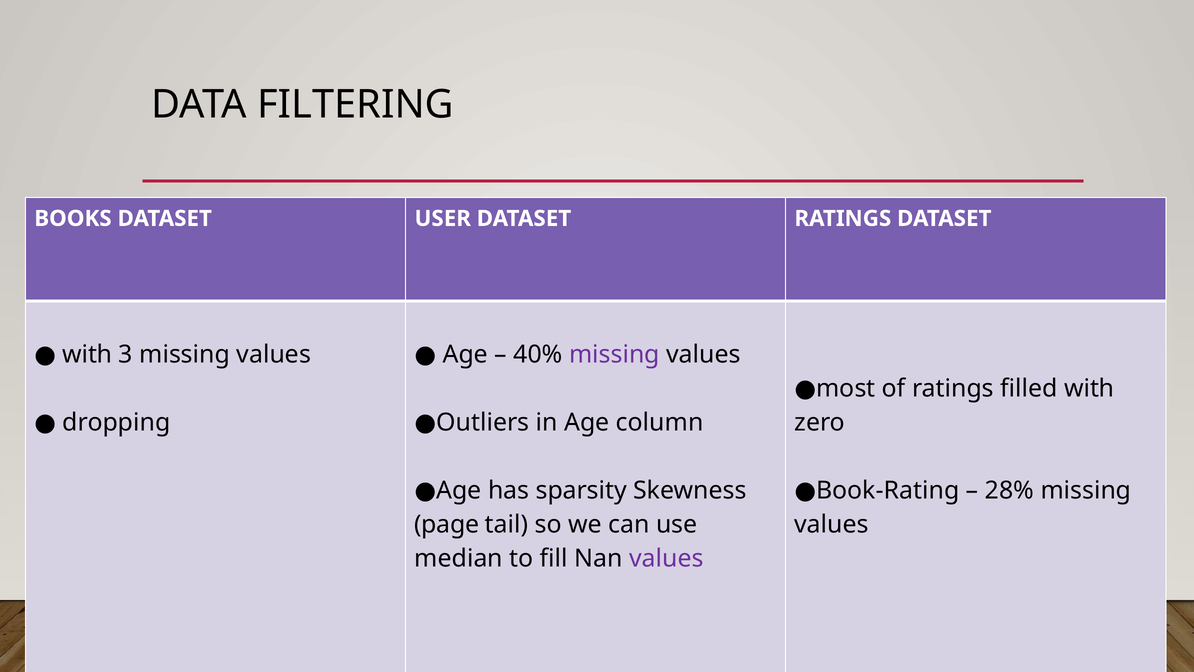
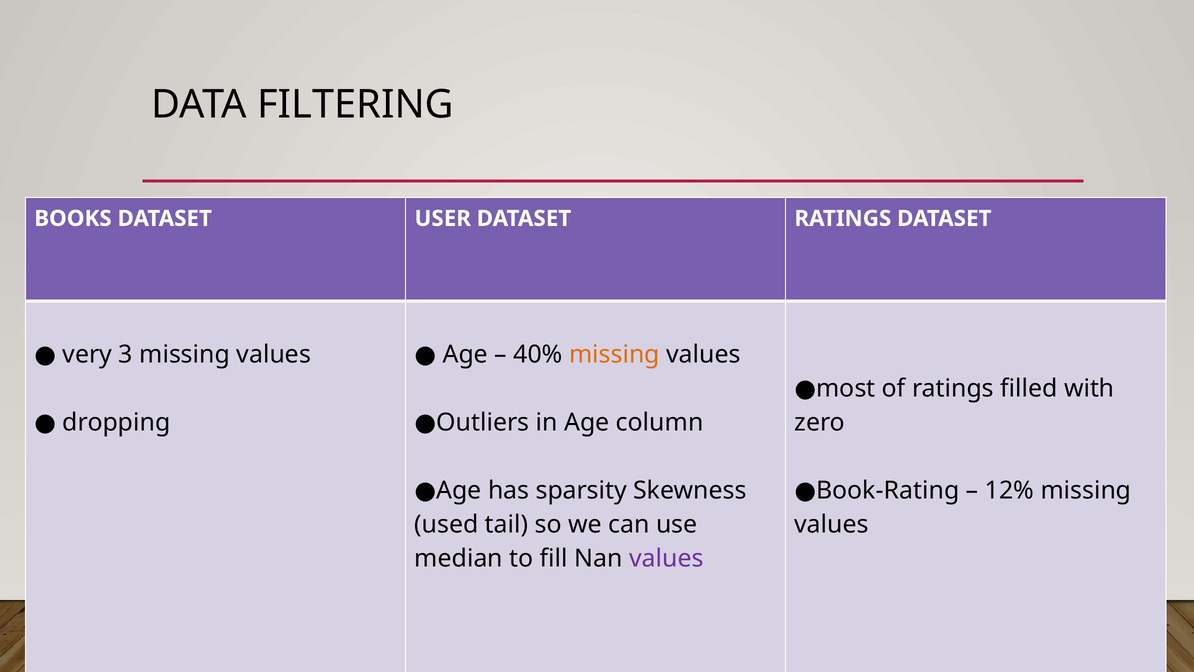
with at (87, 354): with -> very
missing at (614, 354) colour: purple -> orange
28%: 28% -> 12%
page: page -> used
